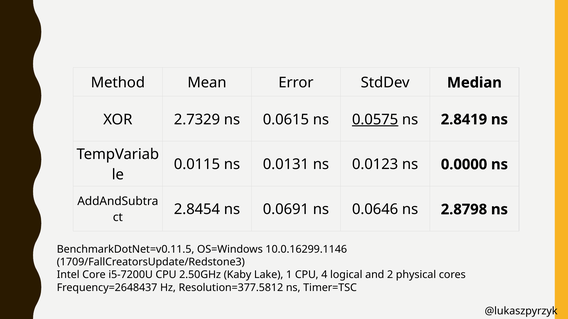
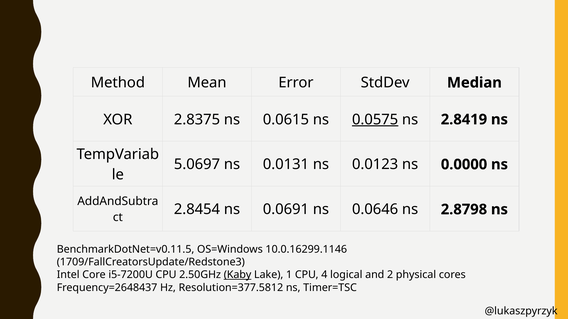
2.7329: 2.7329 -> 2.8375
0.0115: 0.0115 -> 5.0697
Kaby underline: none -> present
